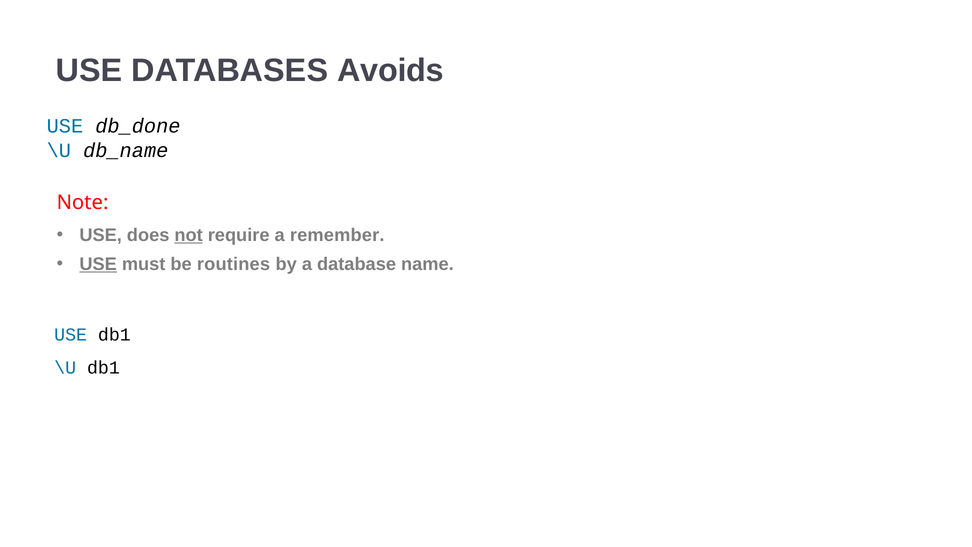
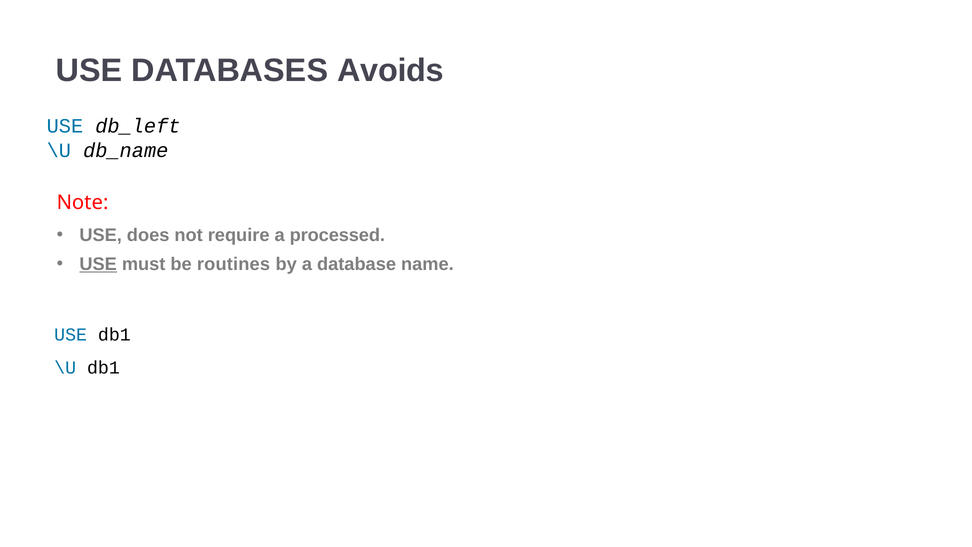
db_done: db_done -> db_left
not underline: present -> none
remember: remember -> processed
